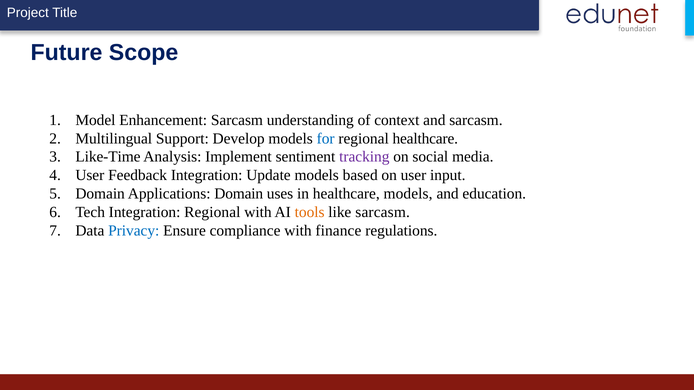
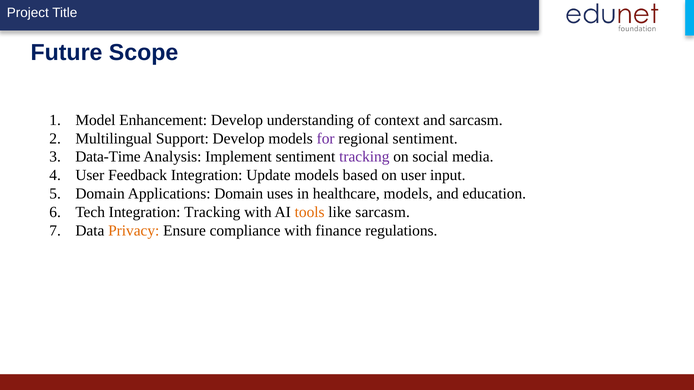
Enhancement Sarcasm: Sarcasm -> Develop
for colour: blue -> purple
regional healthcare: healthcare -> sentiment
Like-Time: Like-Time -> Data-Time
Integration Regional: Regional -> Tracking
Privacy colour: blue -> orange
